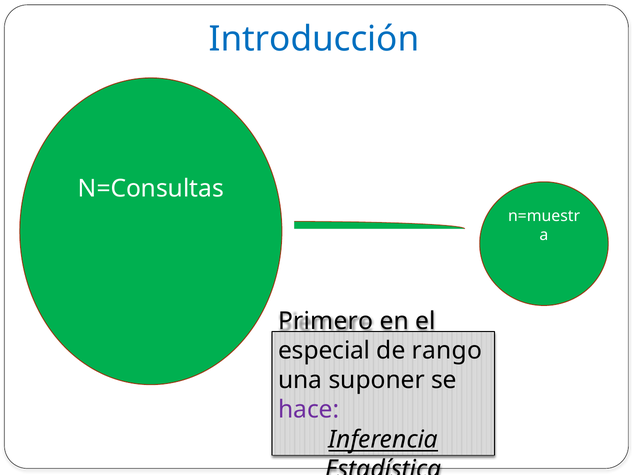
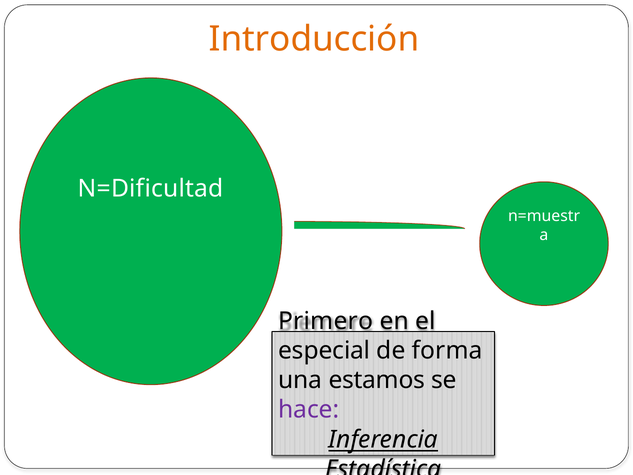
Introducción colour: blue -> orange
N=Consultas: N=Consultas -> N=Dificultad
rango: rango -> forma
suponer: suponer -> estamos
